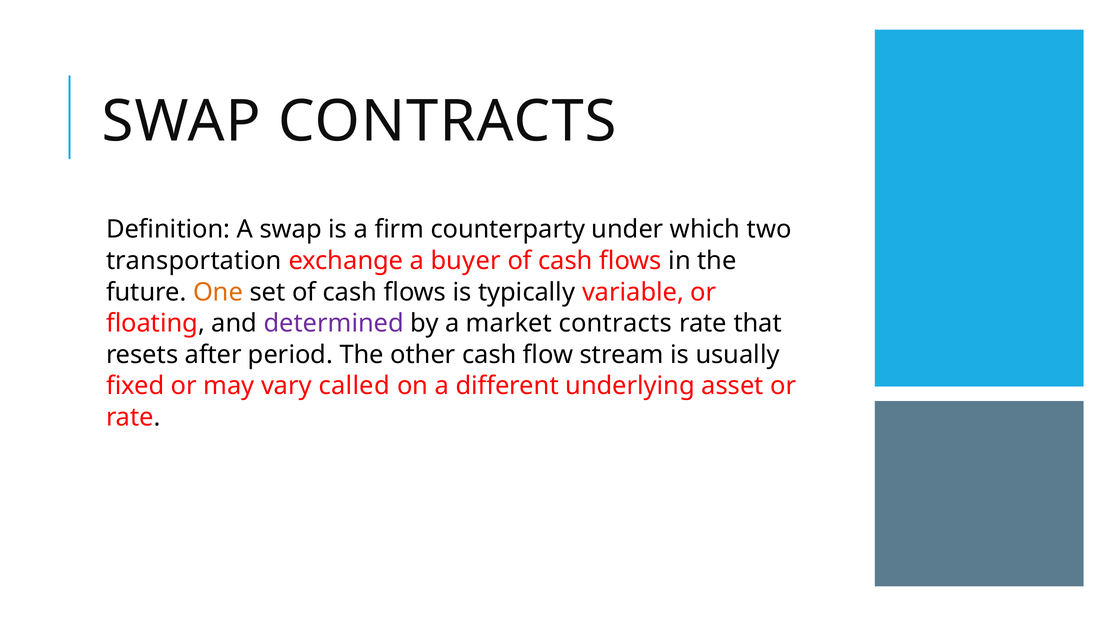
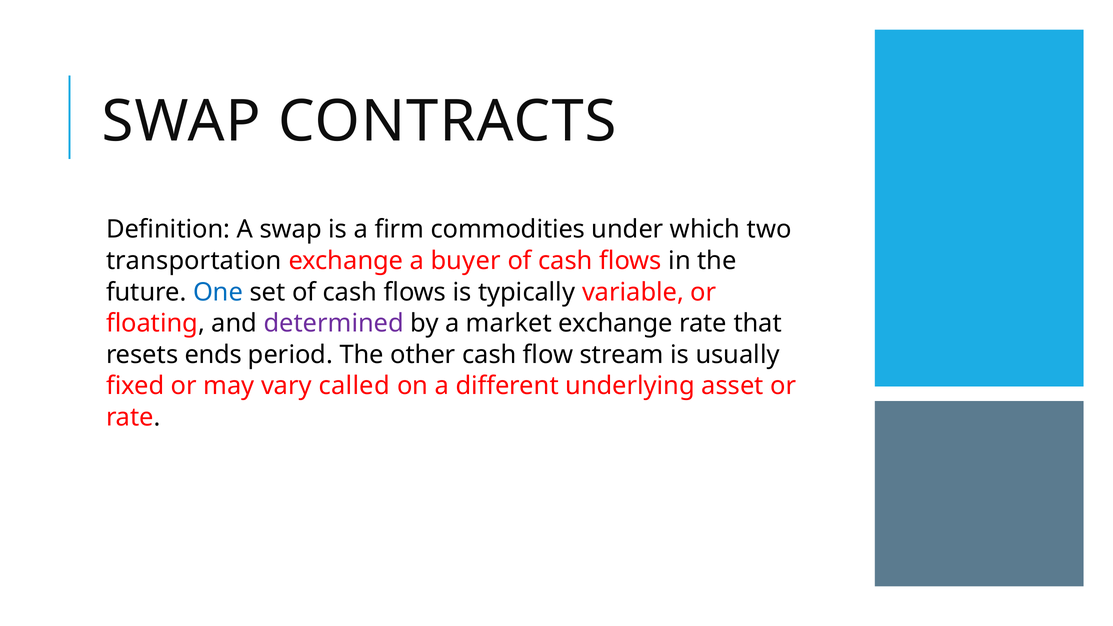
counterparty: counterparty -> commodities
One colour: orange -> blue
market contracts: contracts -> exchange
after: after -> ends
